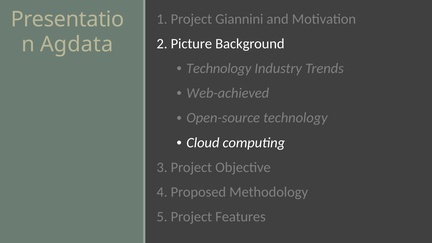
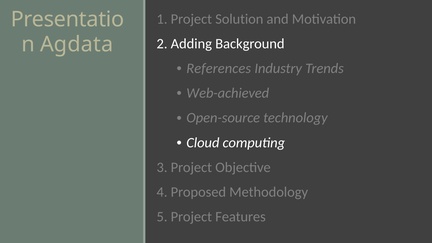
Giannini: Giannini -> Solution
Picture: Picture -> Adding
Technology at (219, 68): Technology -> References
